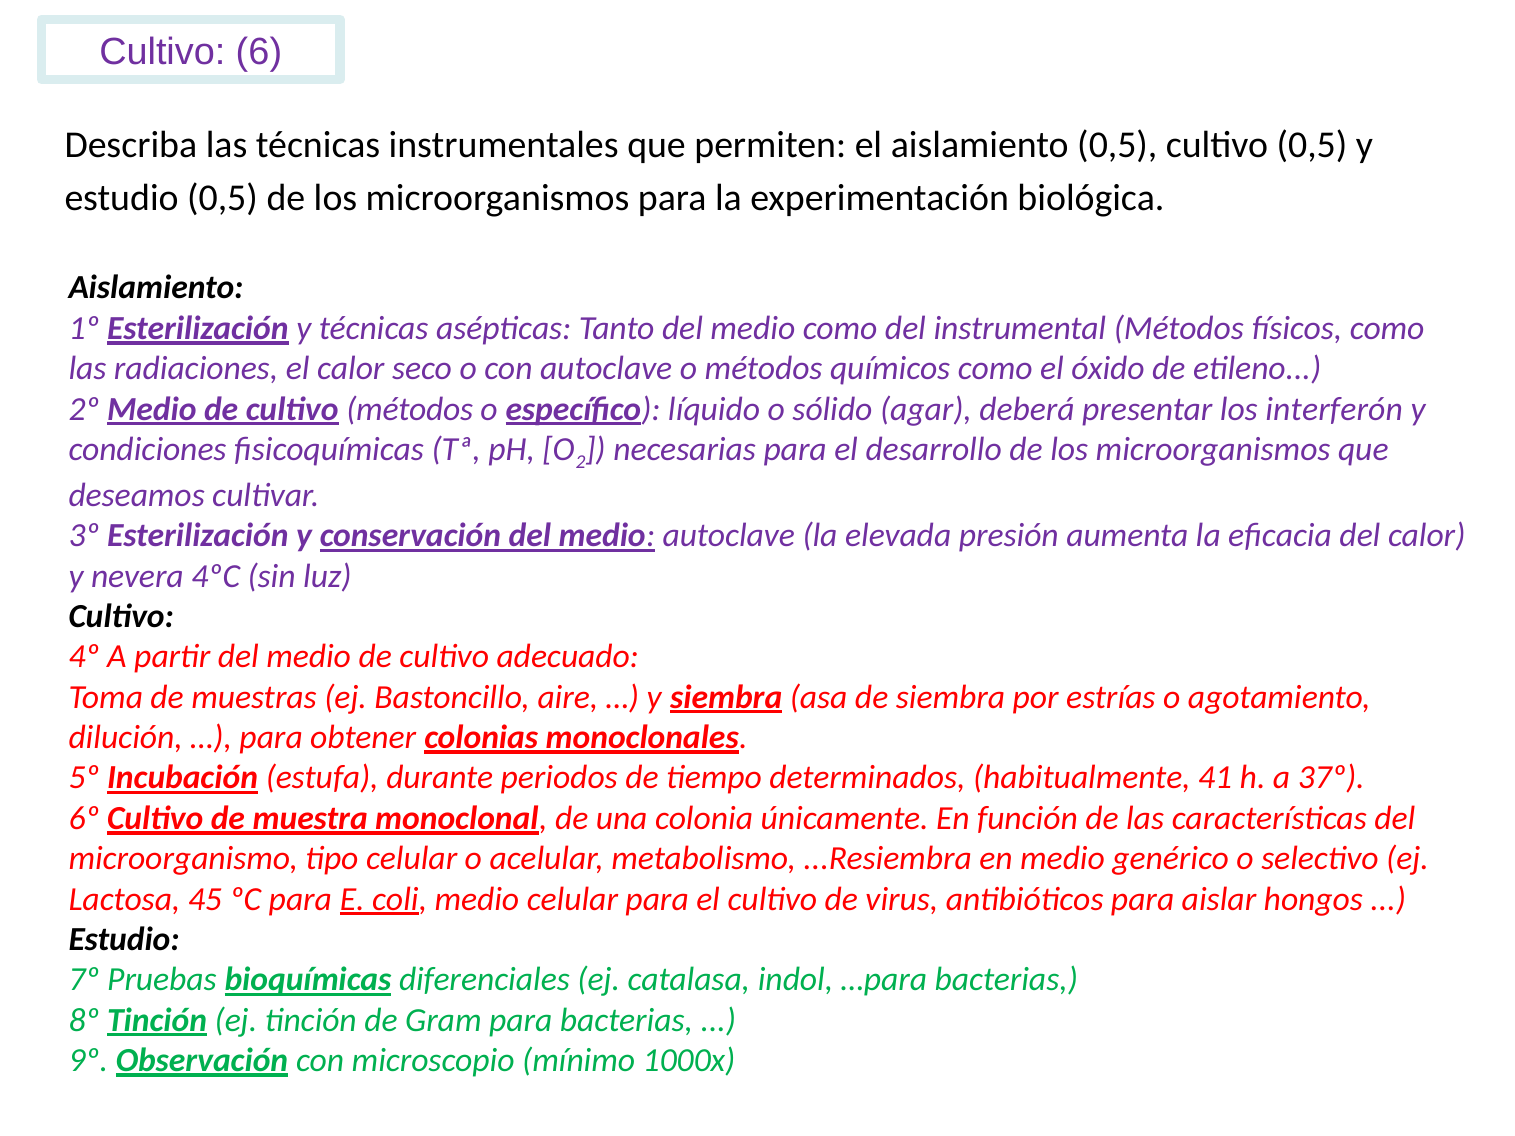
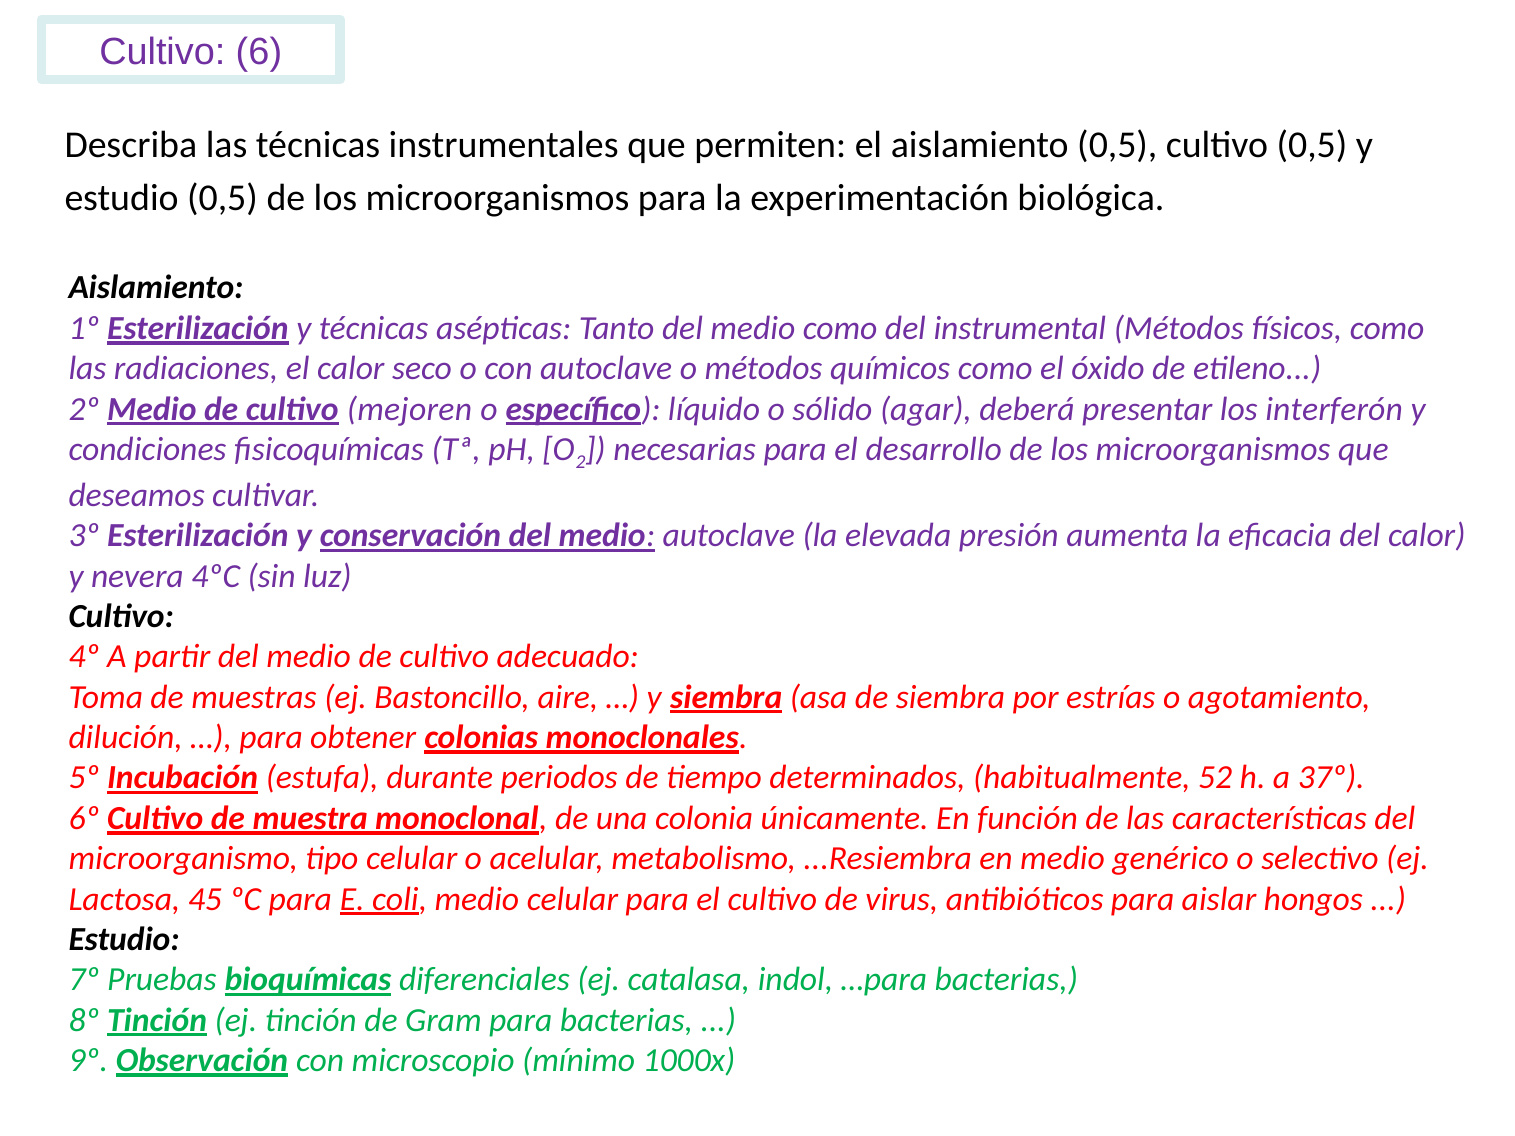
cultivo métodos: métodos -> mejoren
41: 41 -> 52
